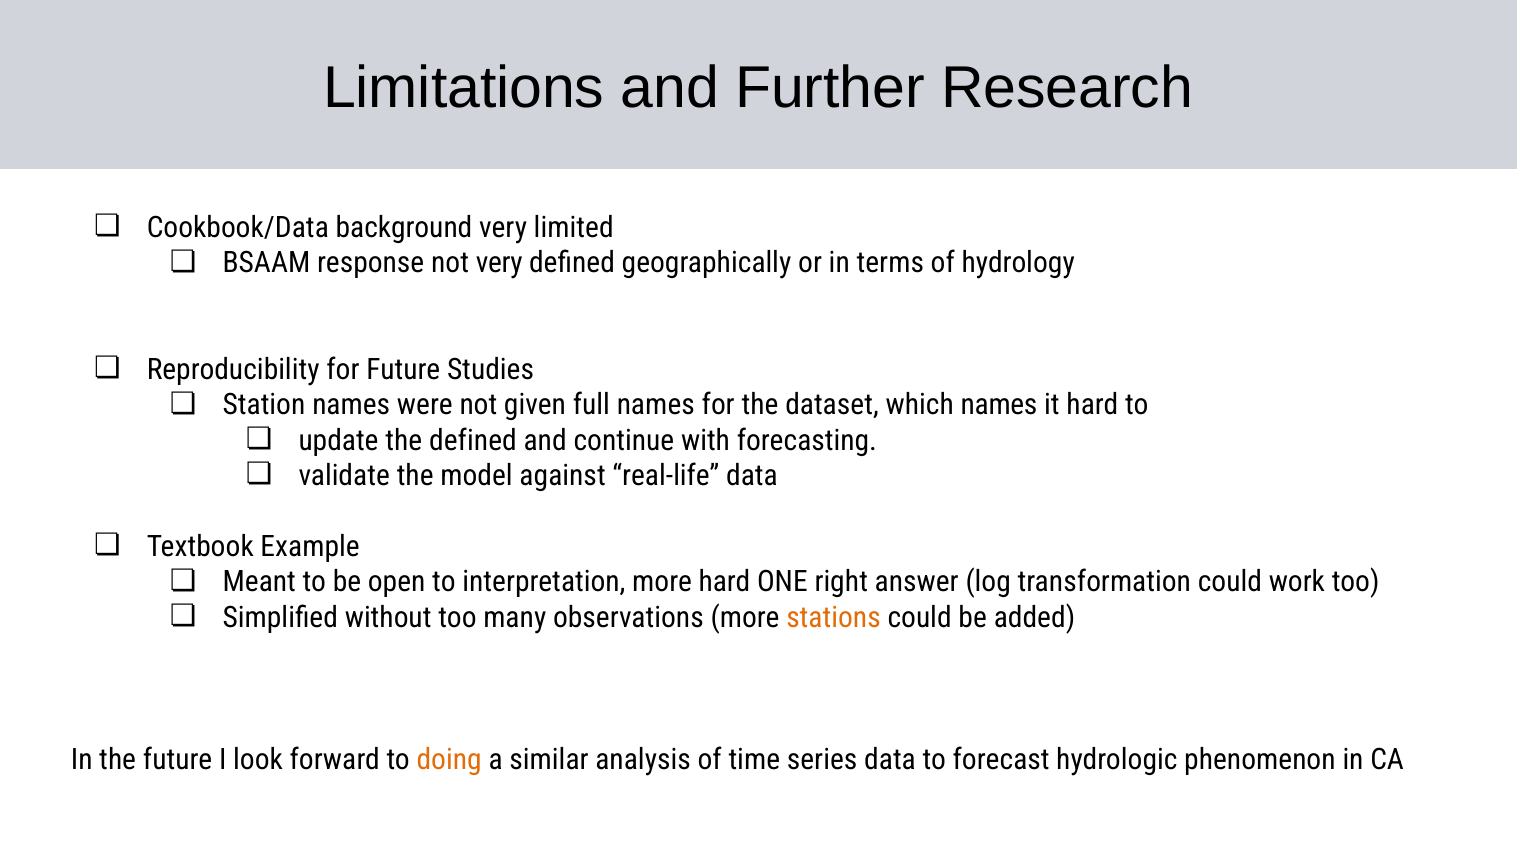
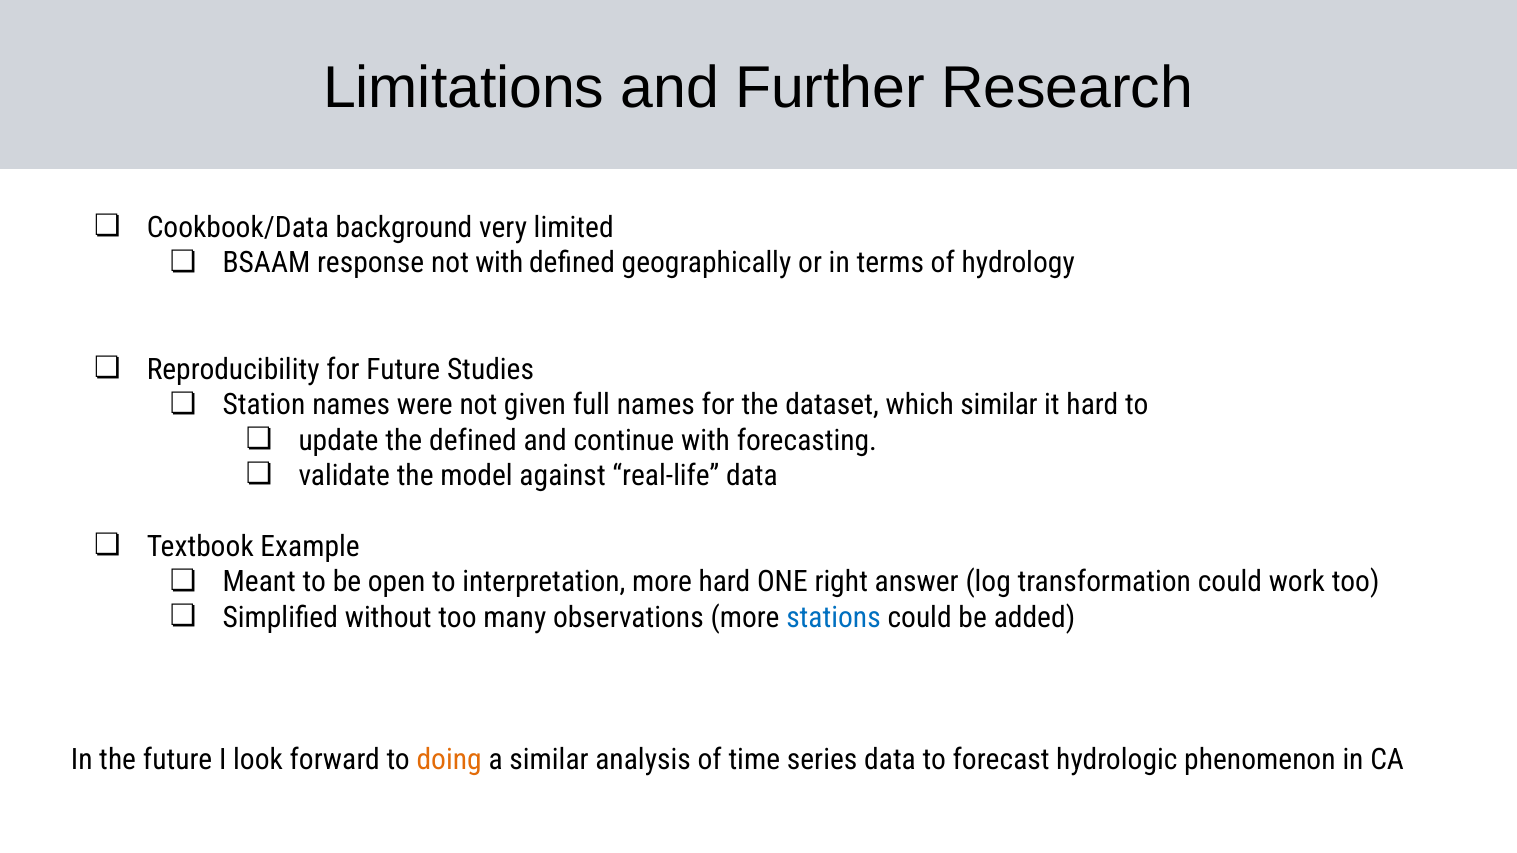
not very: very -> with
which names: names -> similar
stations colour: orange -> blue
